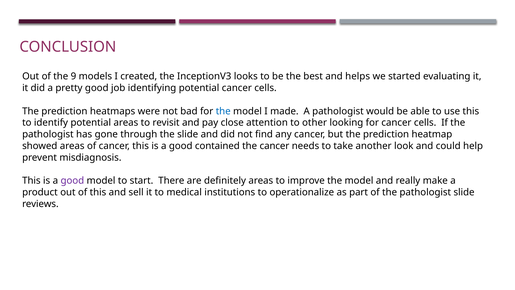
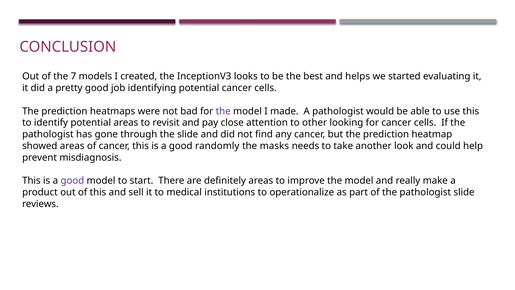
9: 9 -> 7
the at (223, 111) colour: blue -> purple
contained: contained -> randomly
the cancer: cancer -> masks
